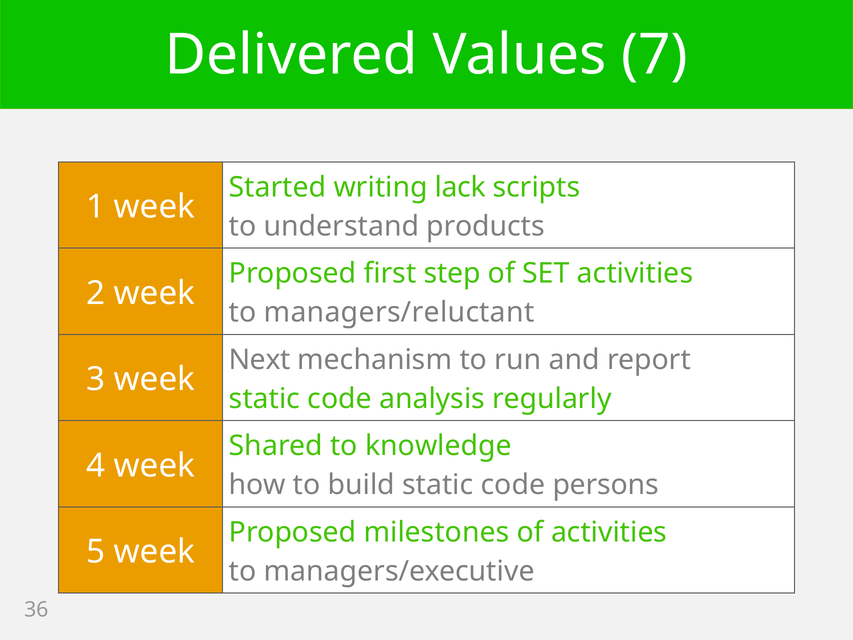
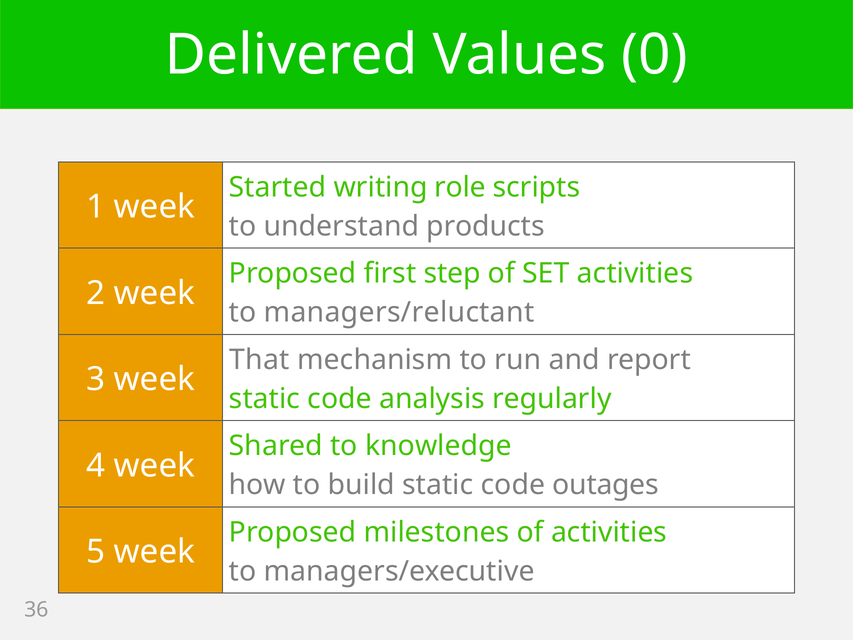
7: 7 -> 0
lack: lack -> role
Next: Next -> That
persons: persons -> outages
